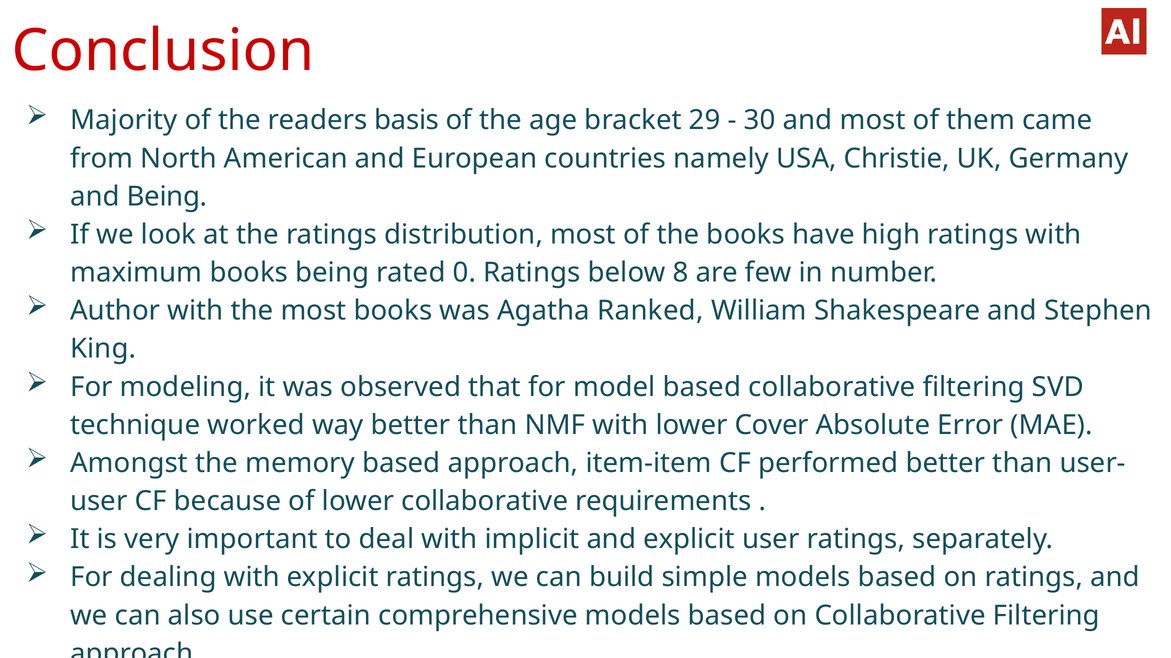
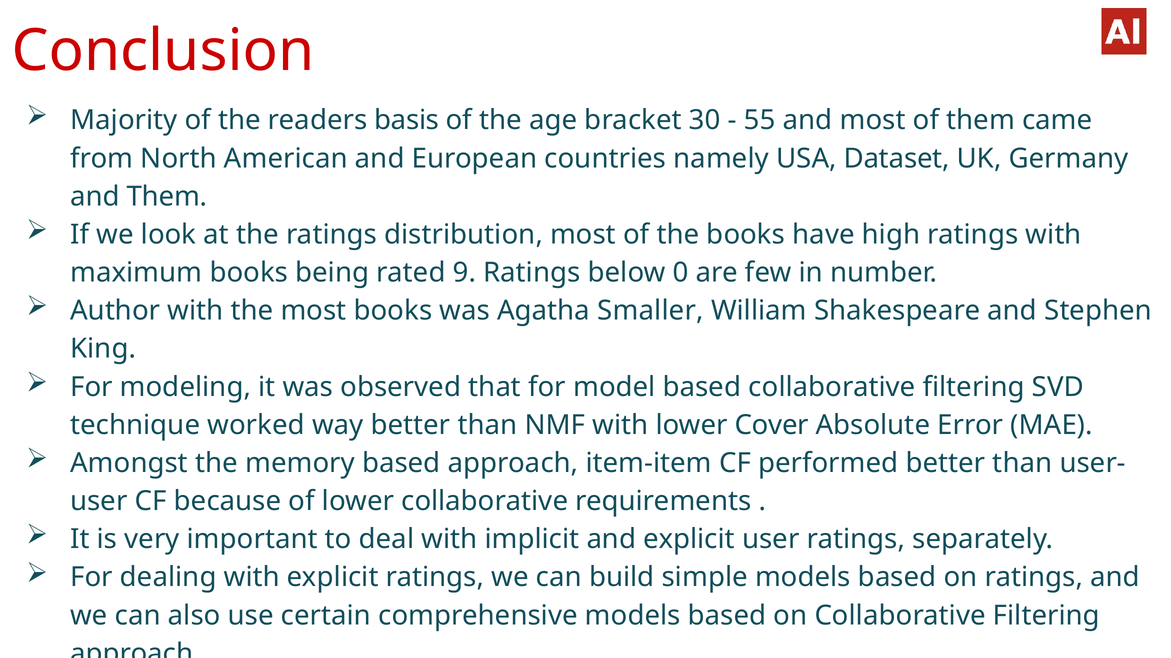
29: 29 -> 30
30: 30 -> 55
Christie: Christie -> Dataset
and Being: Being -> Them
0: 0 -> 9
8: 8 -> 0
Ranked: Ranked -> Smaller
